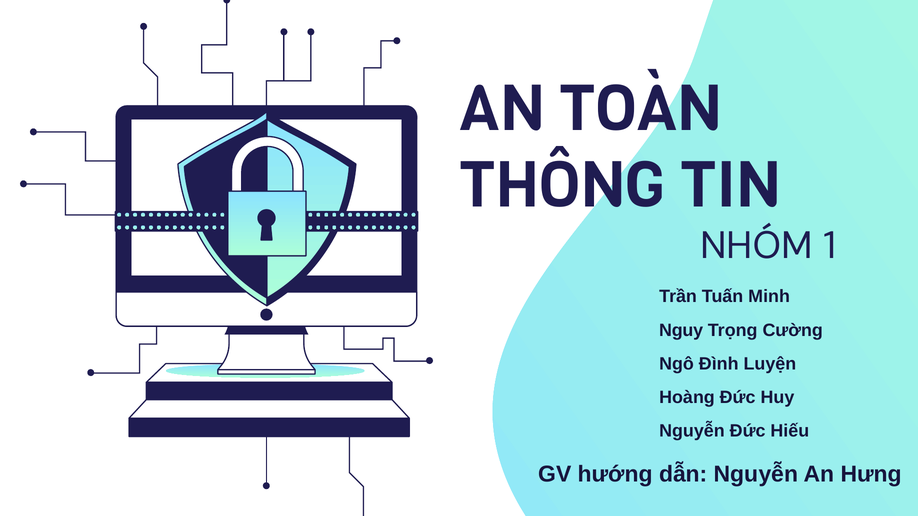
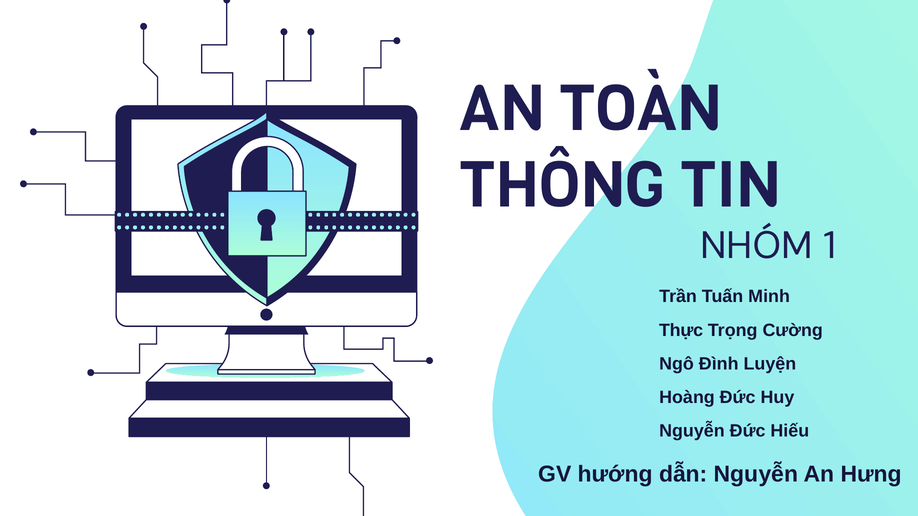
Nguy: Nguy -> Thực
